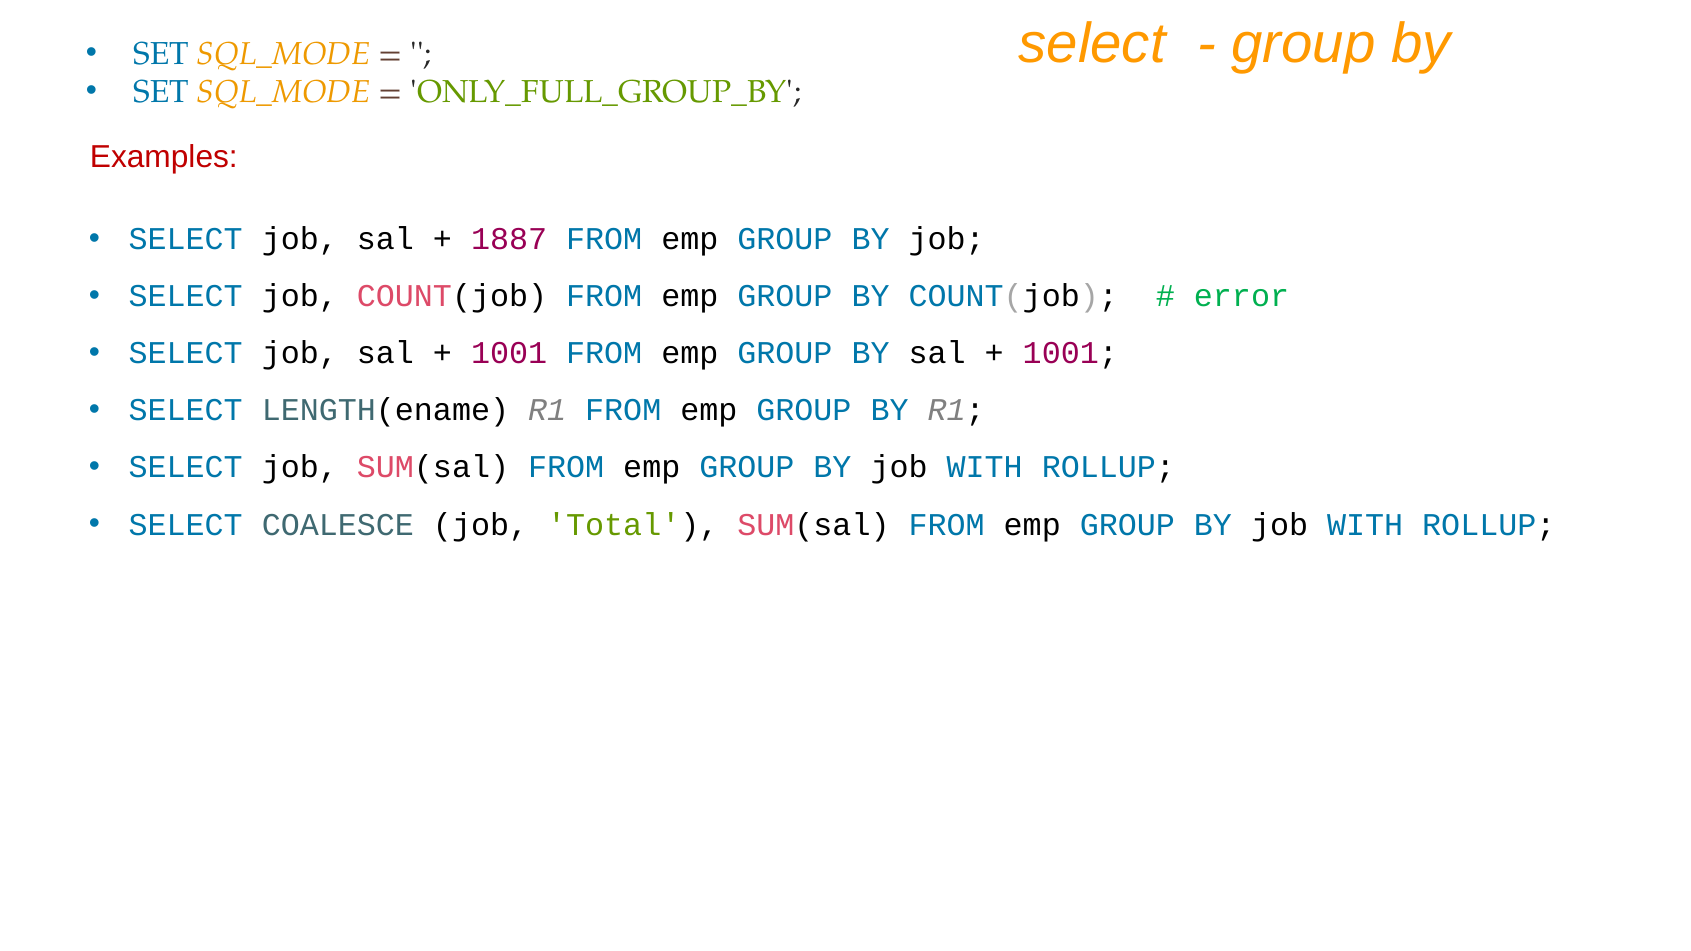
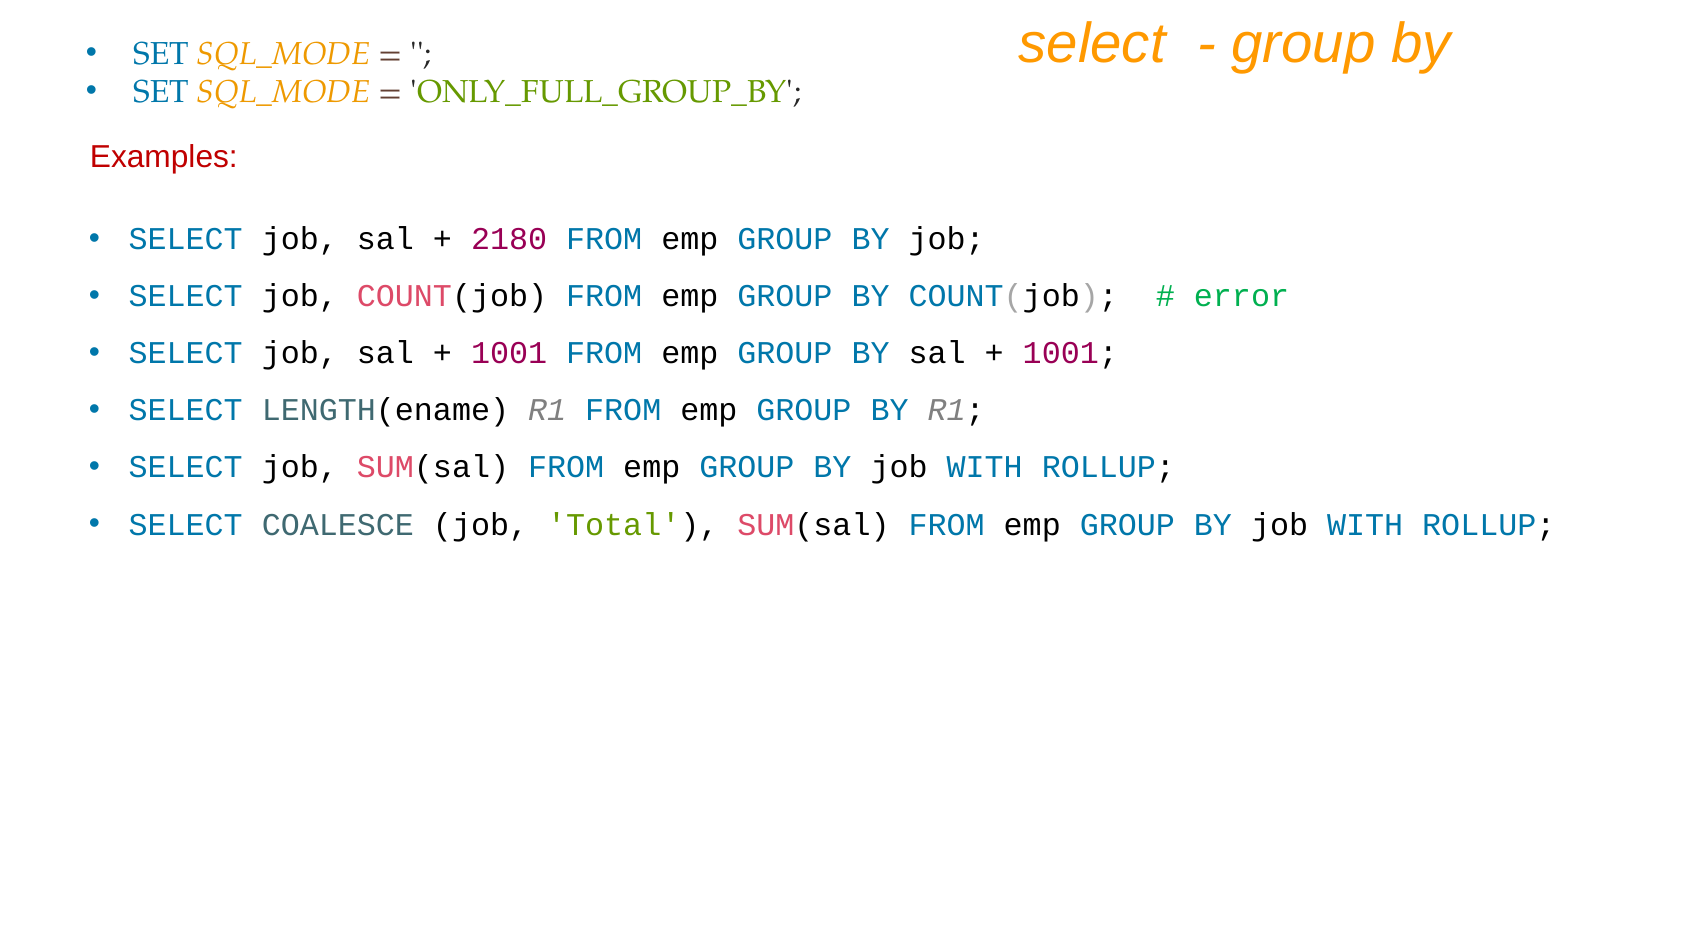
1887: 1887 -> 2180
